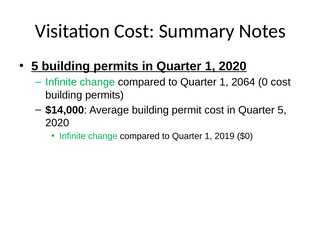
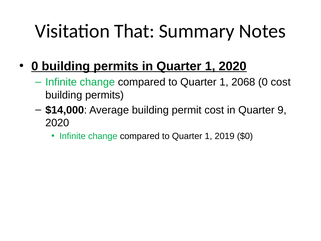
Visitation Cost: Cost -> That
5 at (35, 66): 5 -> 0
2064: 2064 -> 2068
Quarter 5: 5 -> 9
